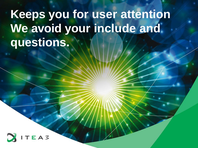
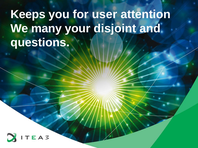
avoid: avoid -> many
include: include -> disjoint
